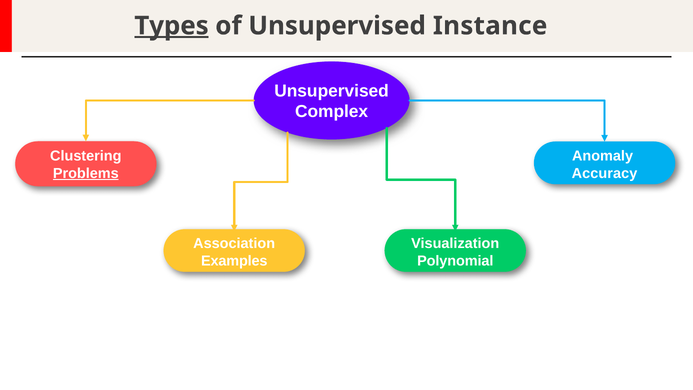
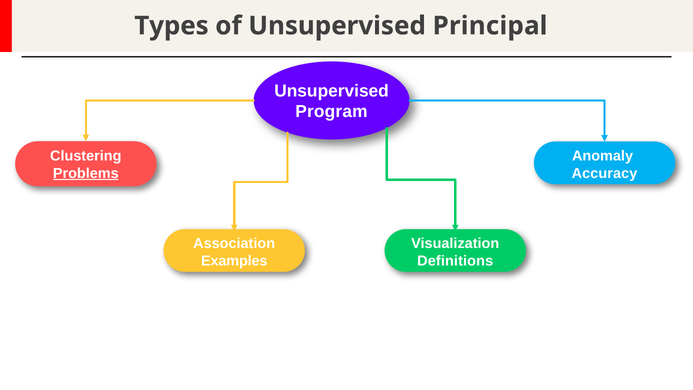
Types underline: present -> none
Instance: Instance -> Principal
Complex: Complex -> Program
Polynomial: Polynomial -> Definitions
